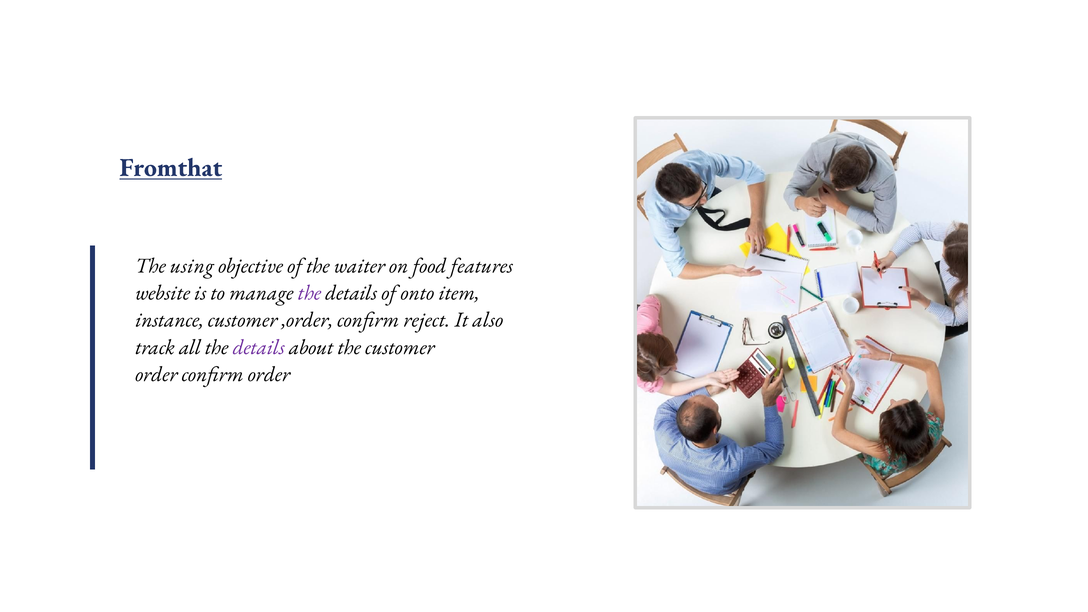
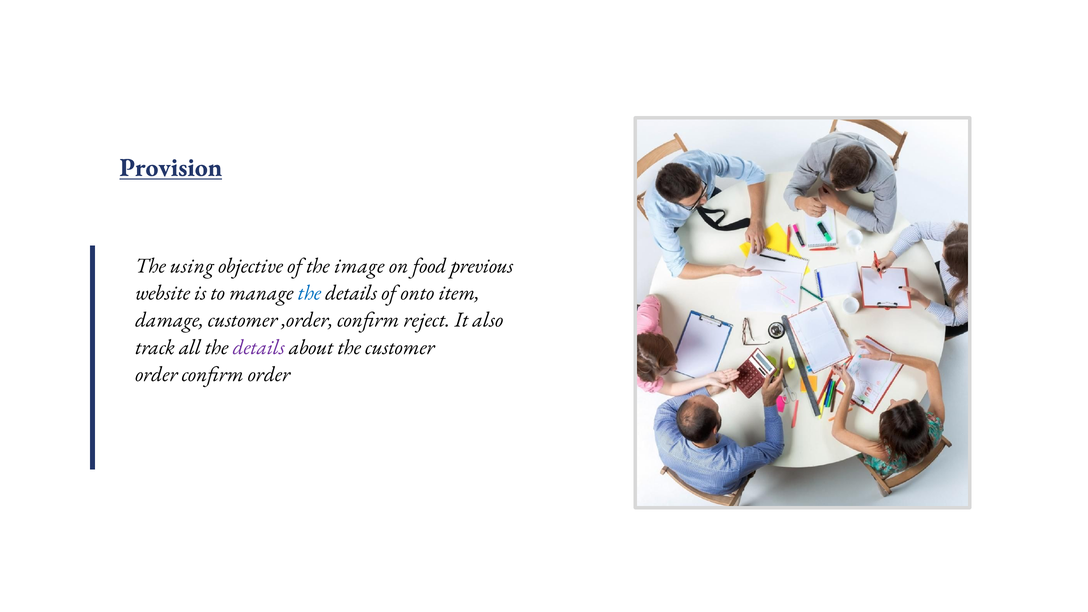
Fromthat: Fromthat -> Provision
waiter: waiter -> image
features: features -> previous
the at (309, 293) colour: purple -> blue
instance: instance -> damage
